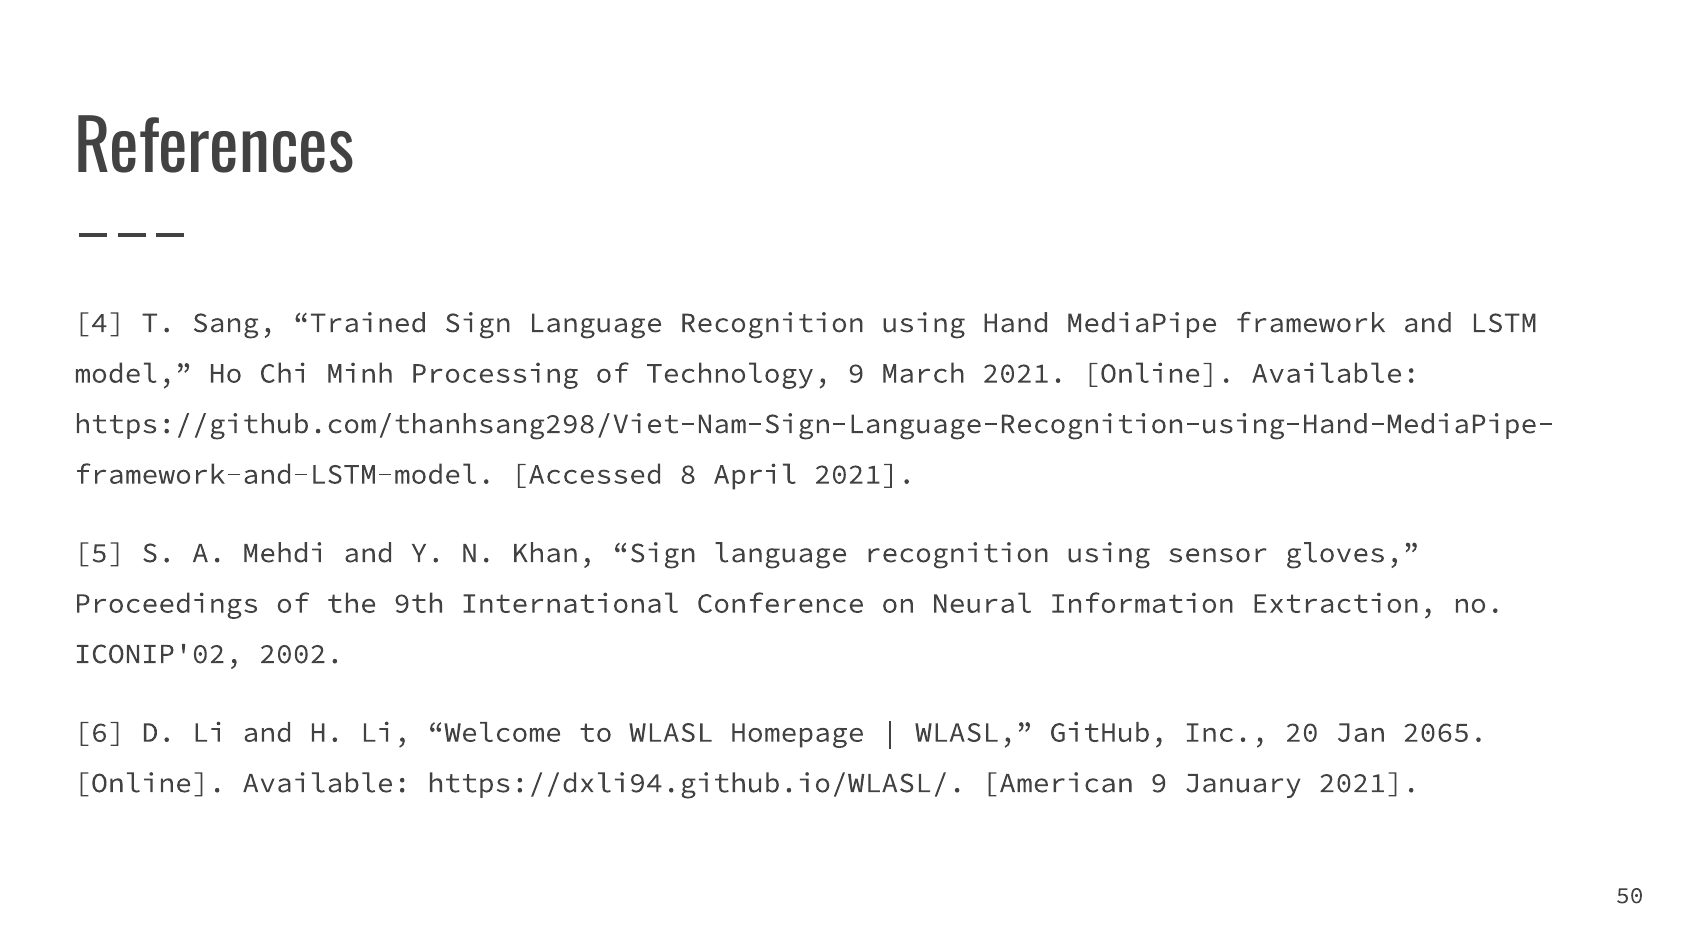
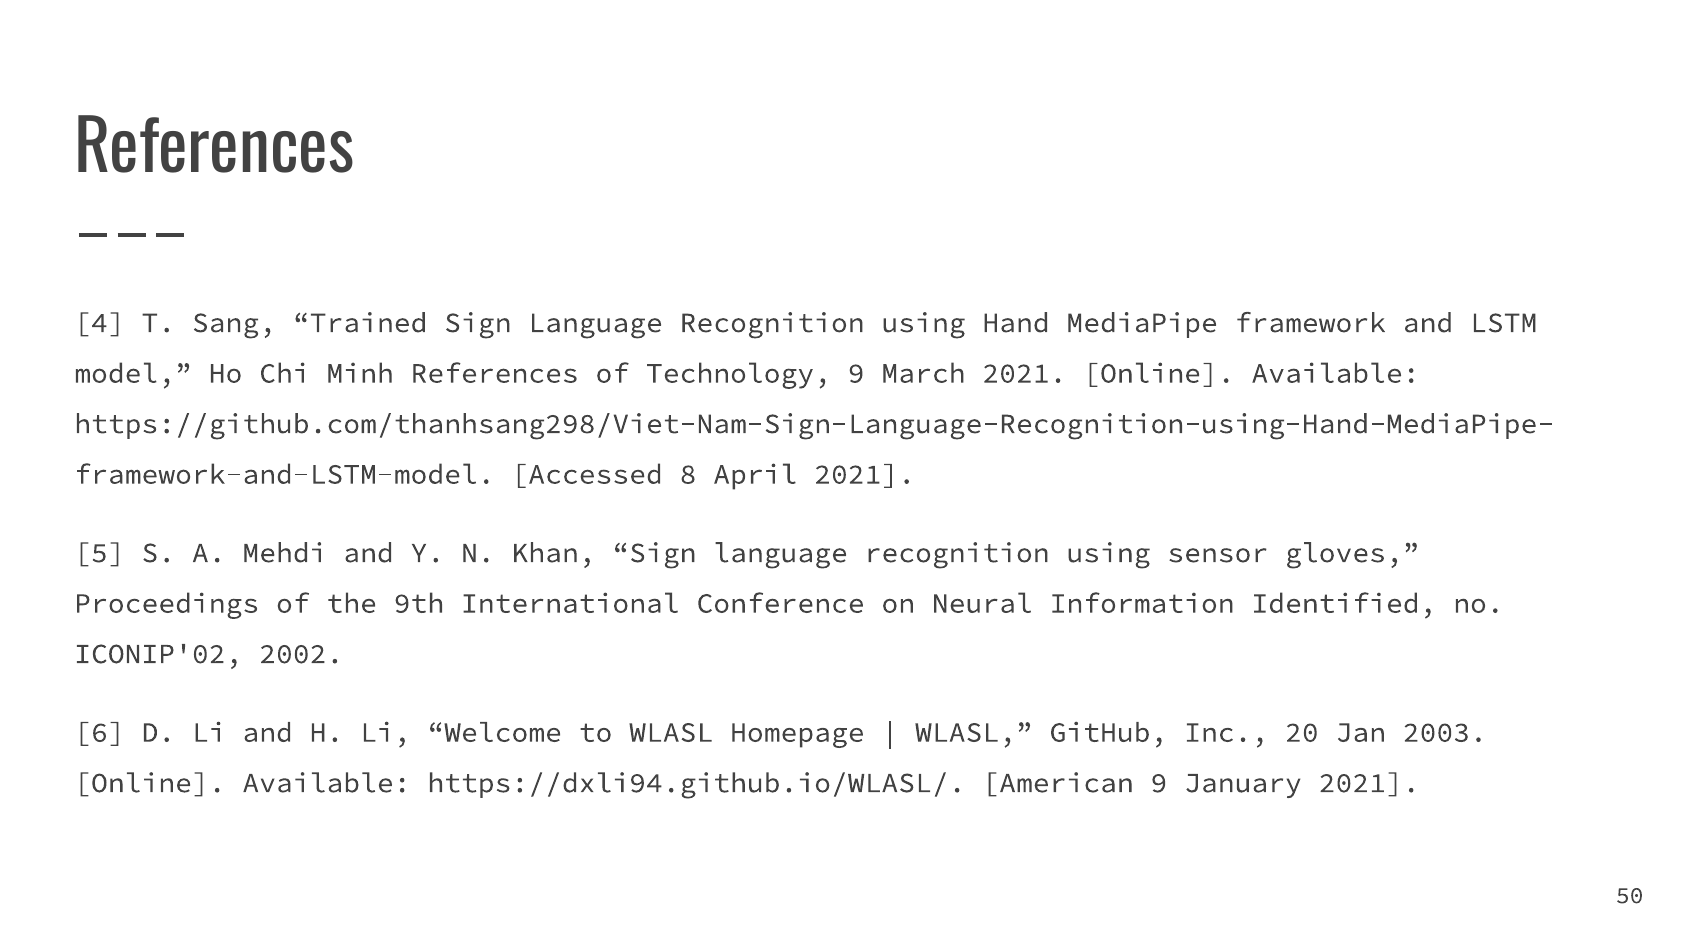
Minh Processing: Processing -> References
Extraction: Extraction -> Identified
2065: 2065 -> 2003
